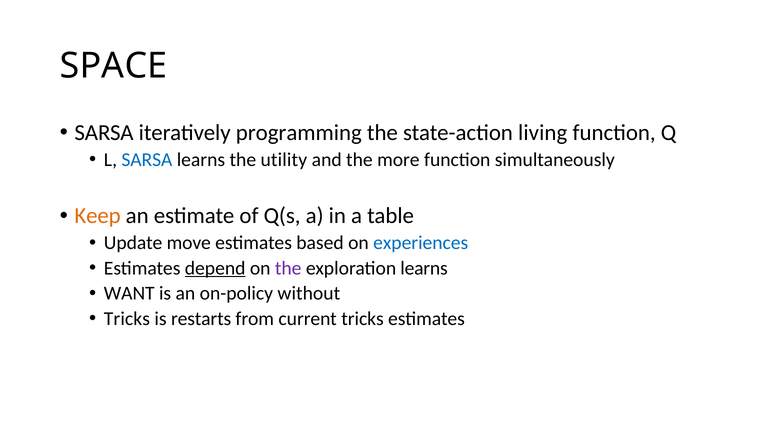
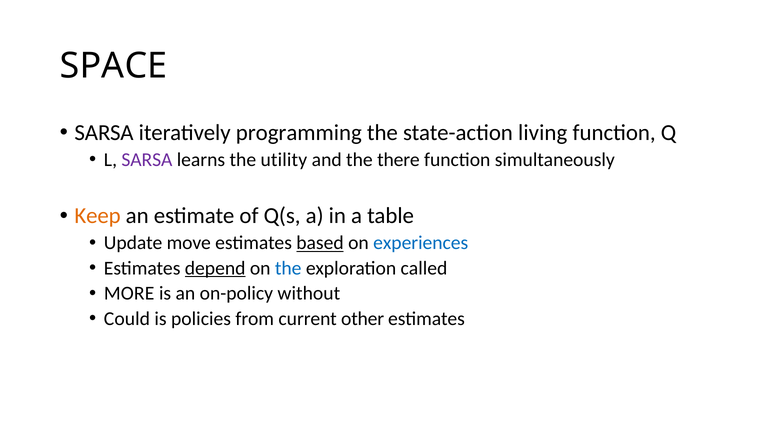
SARSA at (147, 160) colour: blue -> purple
more: more -> there
based underline: none -> present
the at (288, 268) colour: purple -> blue
exploration learns: learns -> called
WANT: WANT -> MORE
Tricks at (127, 319): Tricks -> Could
restarts: restarts -> policies
current tricks: tricks -> other
